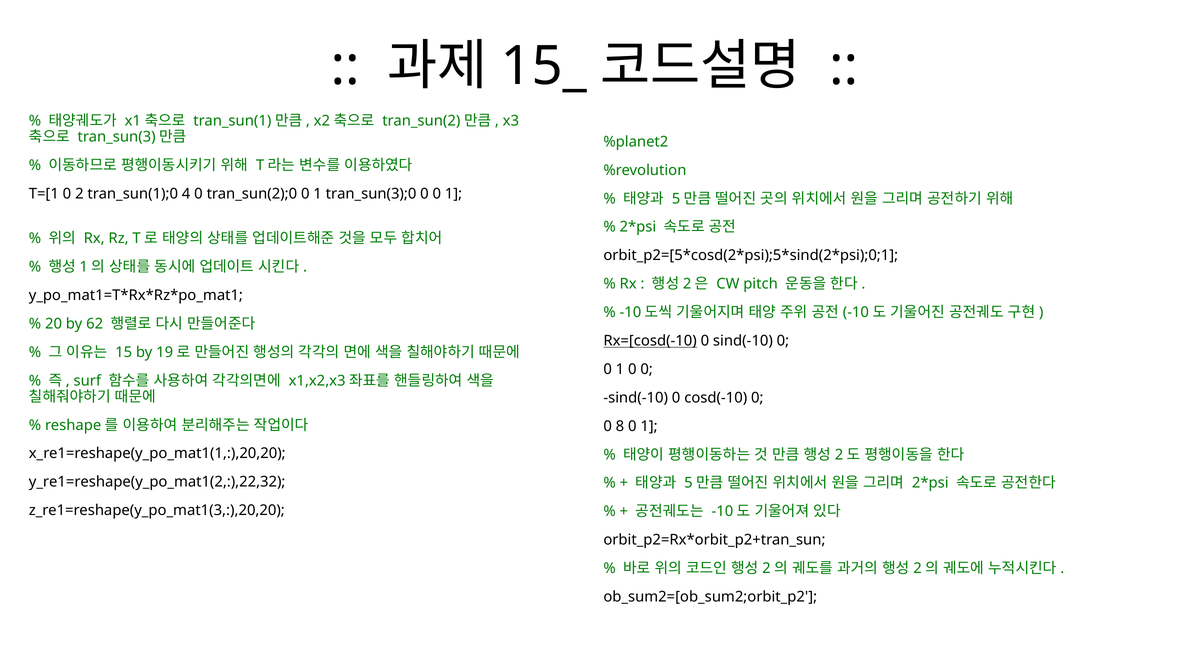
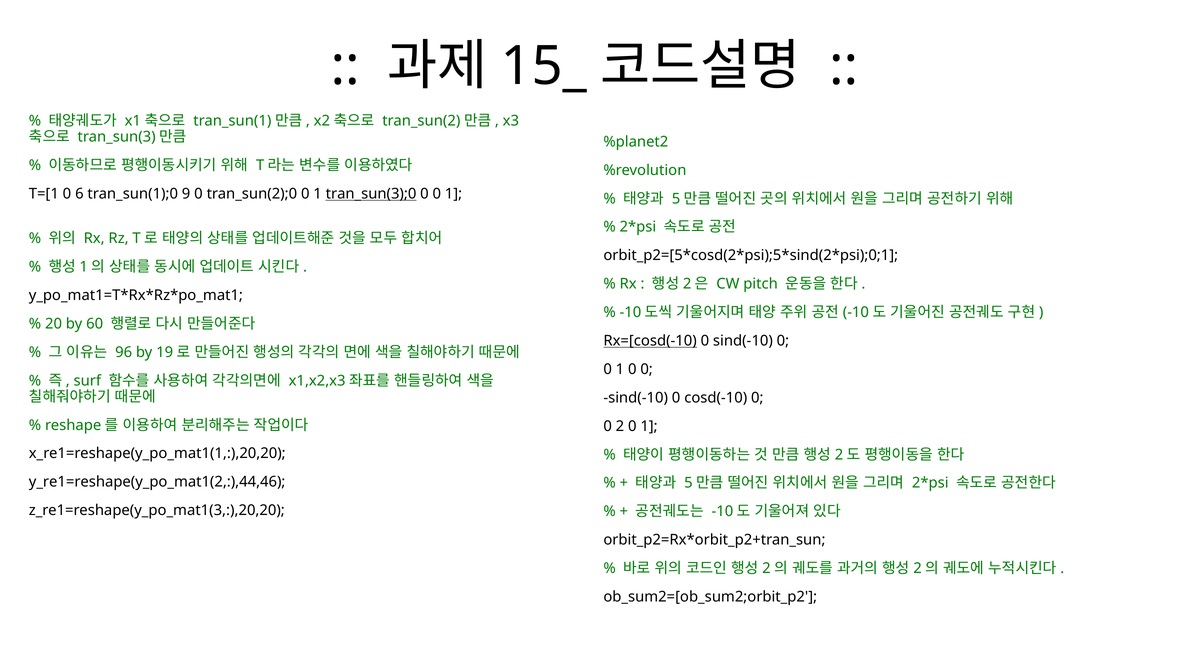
2: 2 -> 6
4: 4 -> 9
tran_sun(3);0 underline: none -> present
62: 62 -> 60
15: 15 -> 96
8: 8 -> 2
y_re1=reshape(y_po_mat1(2,:),22,32: y_re1=reshape(y_po_mat1(2,:),22,32 -> y_re1=reshape(y_po_mat1(2,:),44,46
